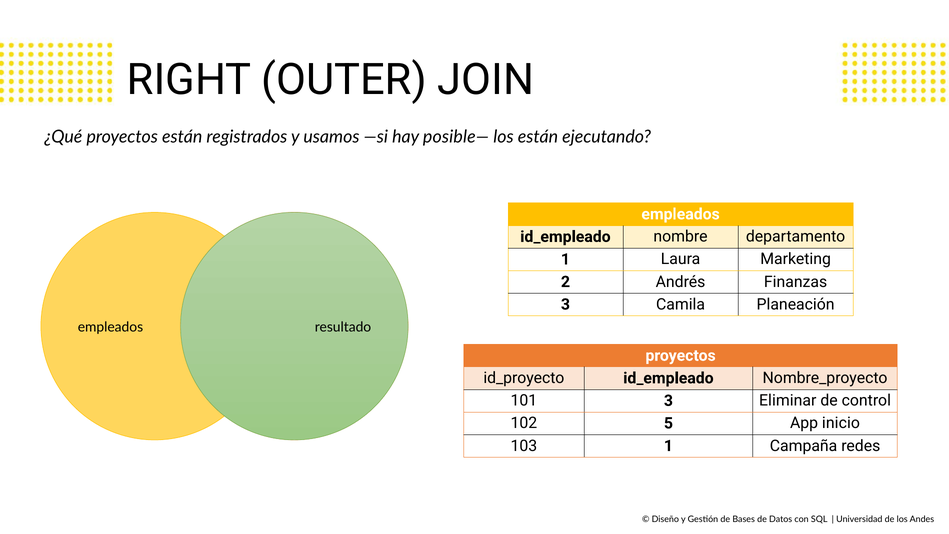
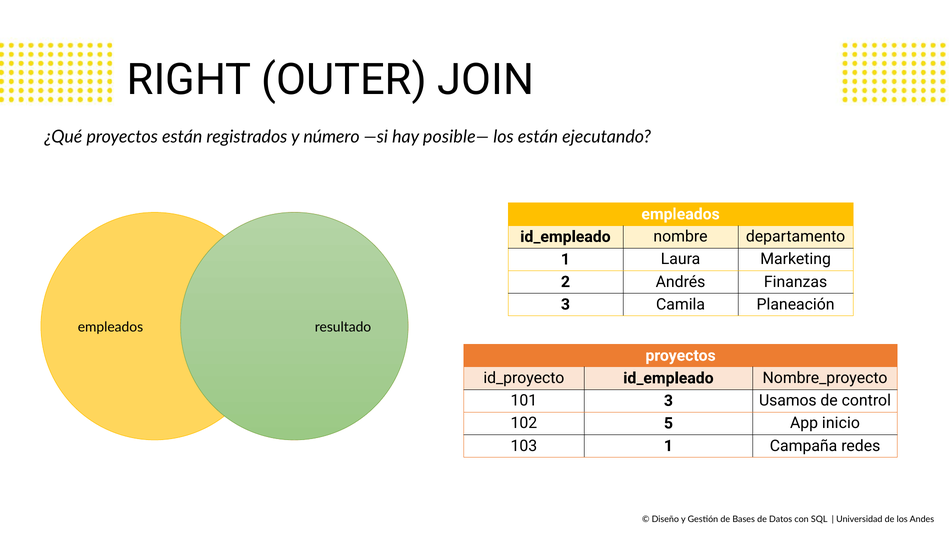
usamos: usamos -> número
Eliminar: Eliminar -> Usamos
